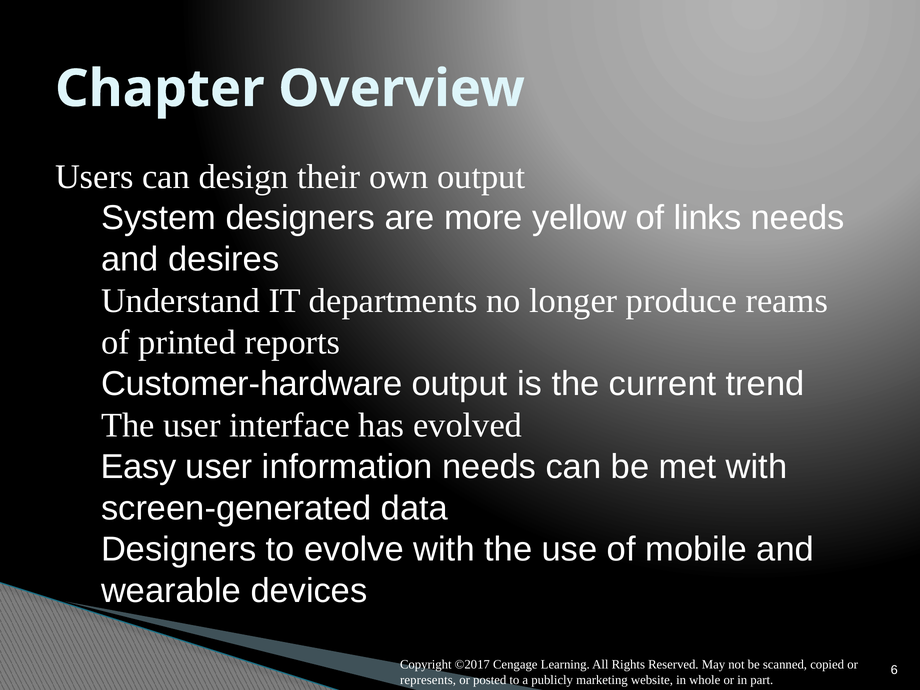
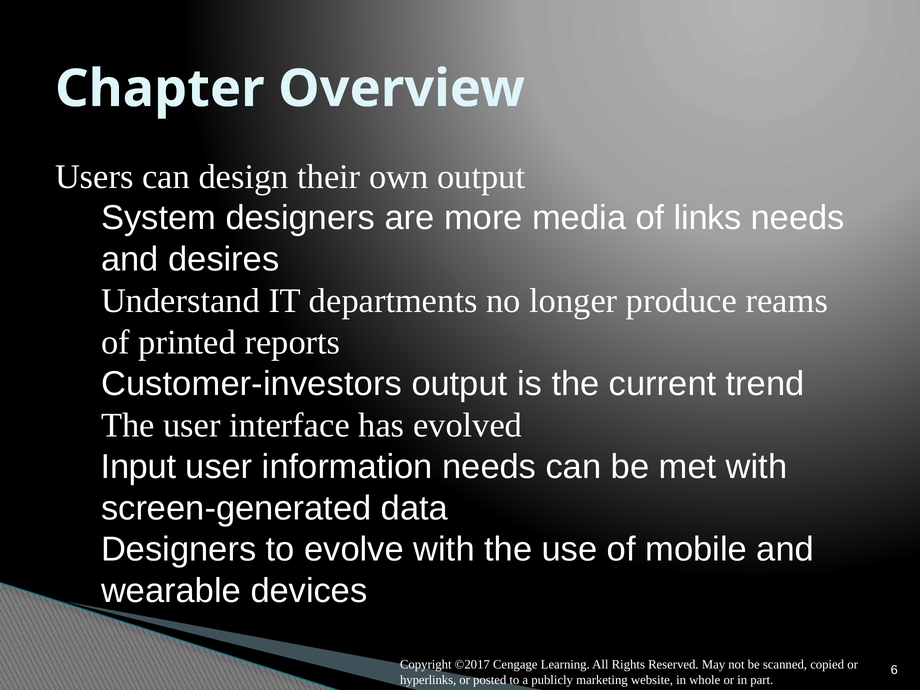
yellow: yellow -> media
Customer-hardware: Customer-hardware -> Customer-investors
Easy: Easy -> Input
represents: represents -> hyperlinks
